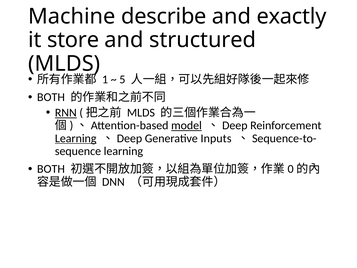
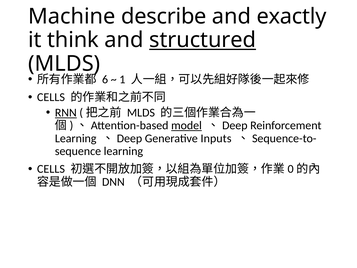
store: store -> think
structured underline: none -> present
1: 1 -> 6
5: 5 -> 1
BOTH at (51, 97): BOTH -> CELLS
Learning at (76, 138) underline: present -> none
BOTH at (51, 169): BOTH -> CELLS
